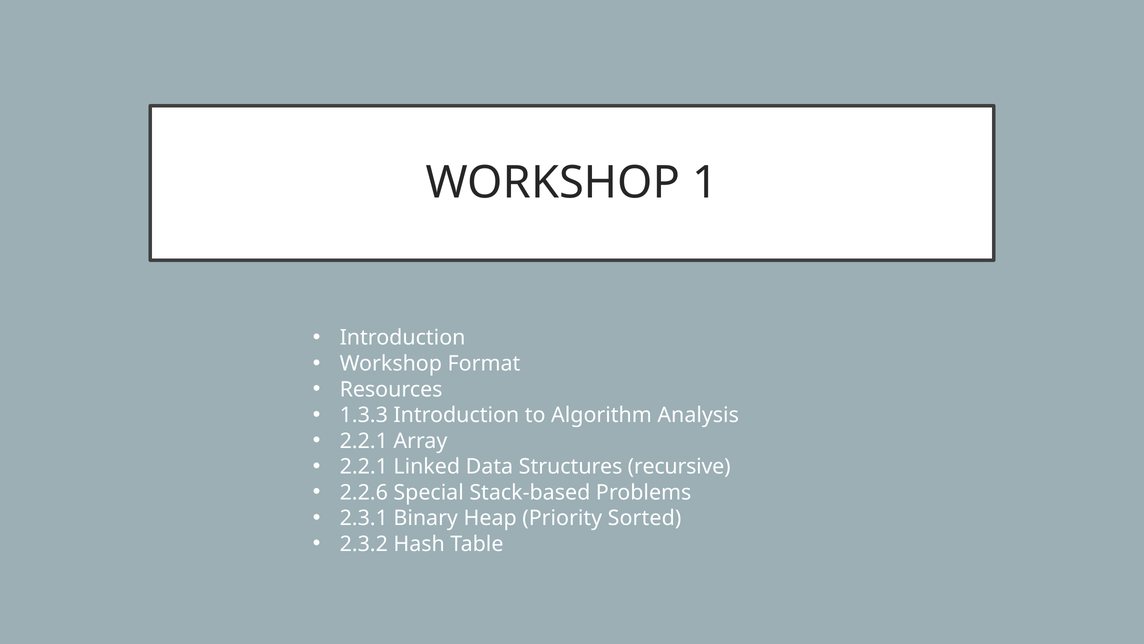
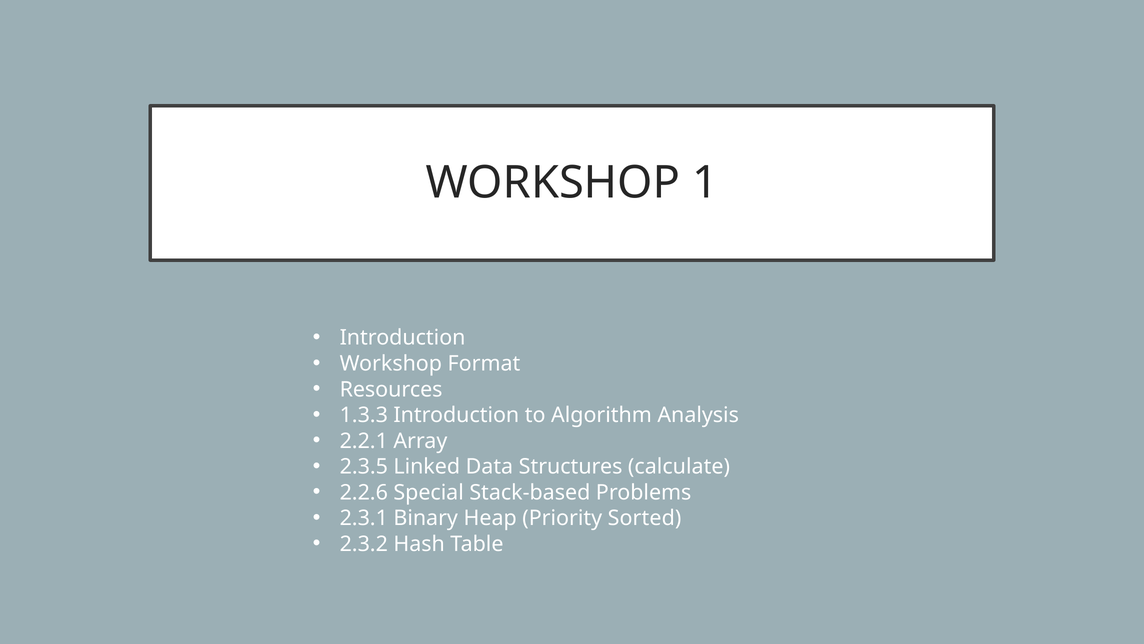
2.2.1 at (364, 466): 2.2.1 -> 2.3.5
recursive: recursive -> calculate
